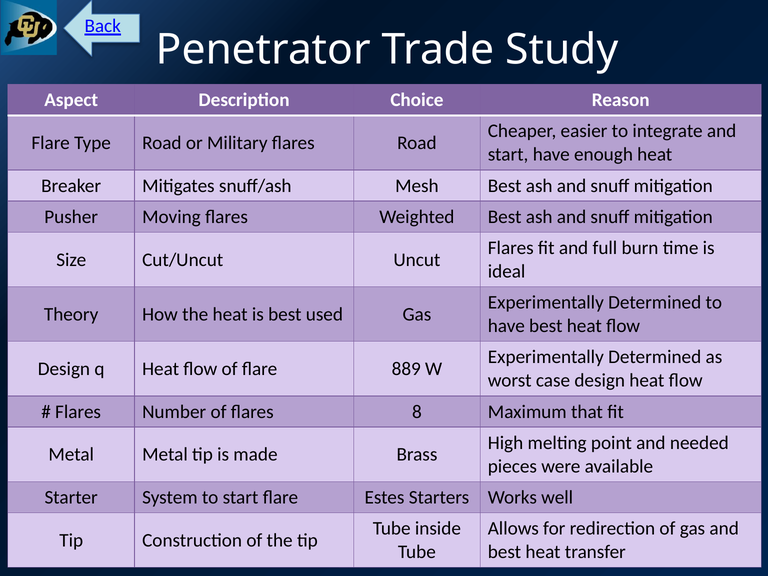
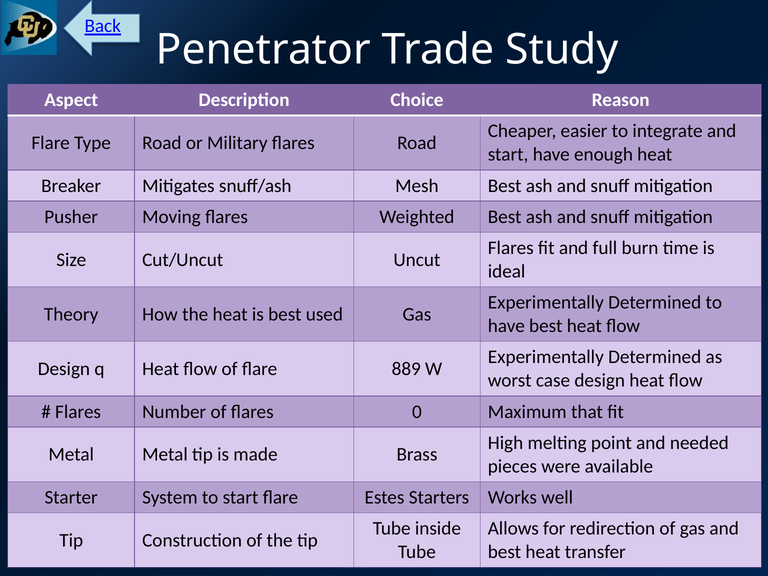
8: 8 -> 0
